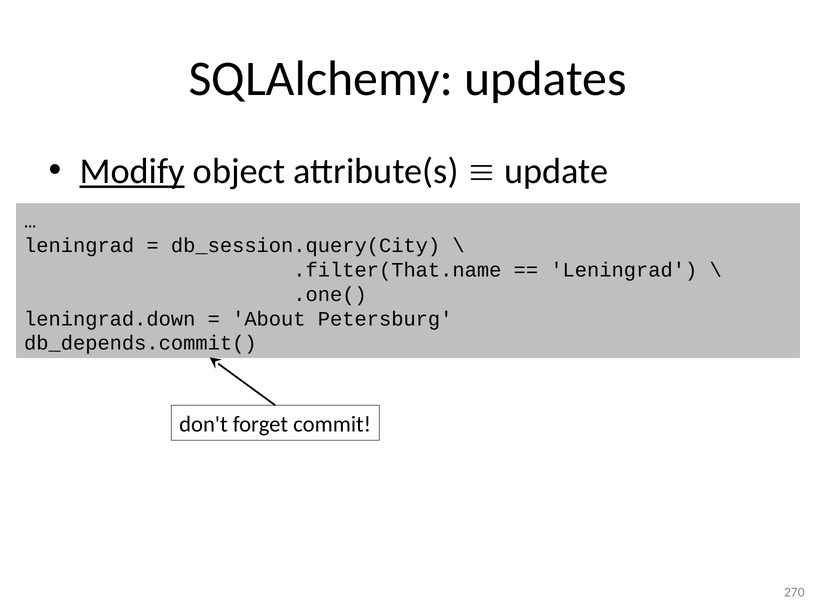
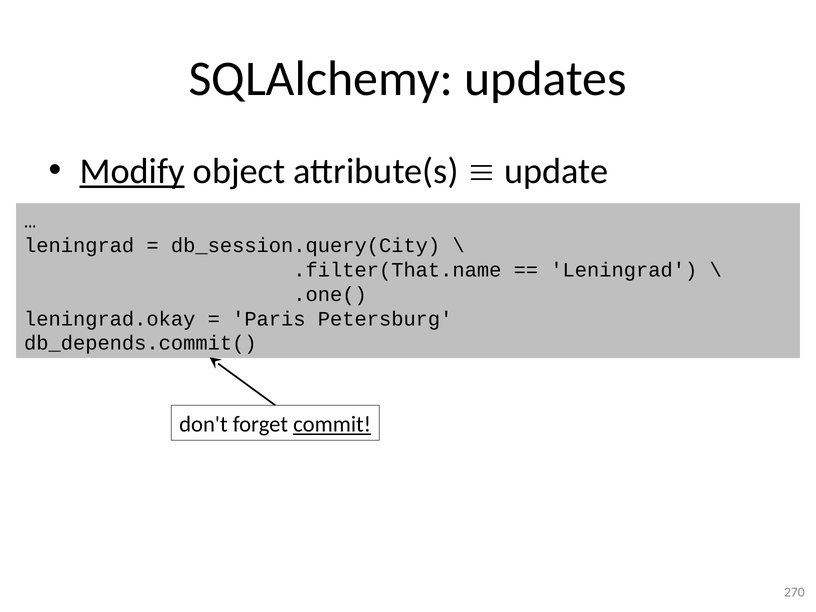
leningrad.down: leningrad.down -> leningrad.okay
About: About -> Paris
commit underline: none -> present
